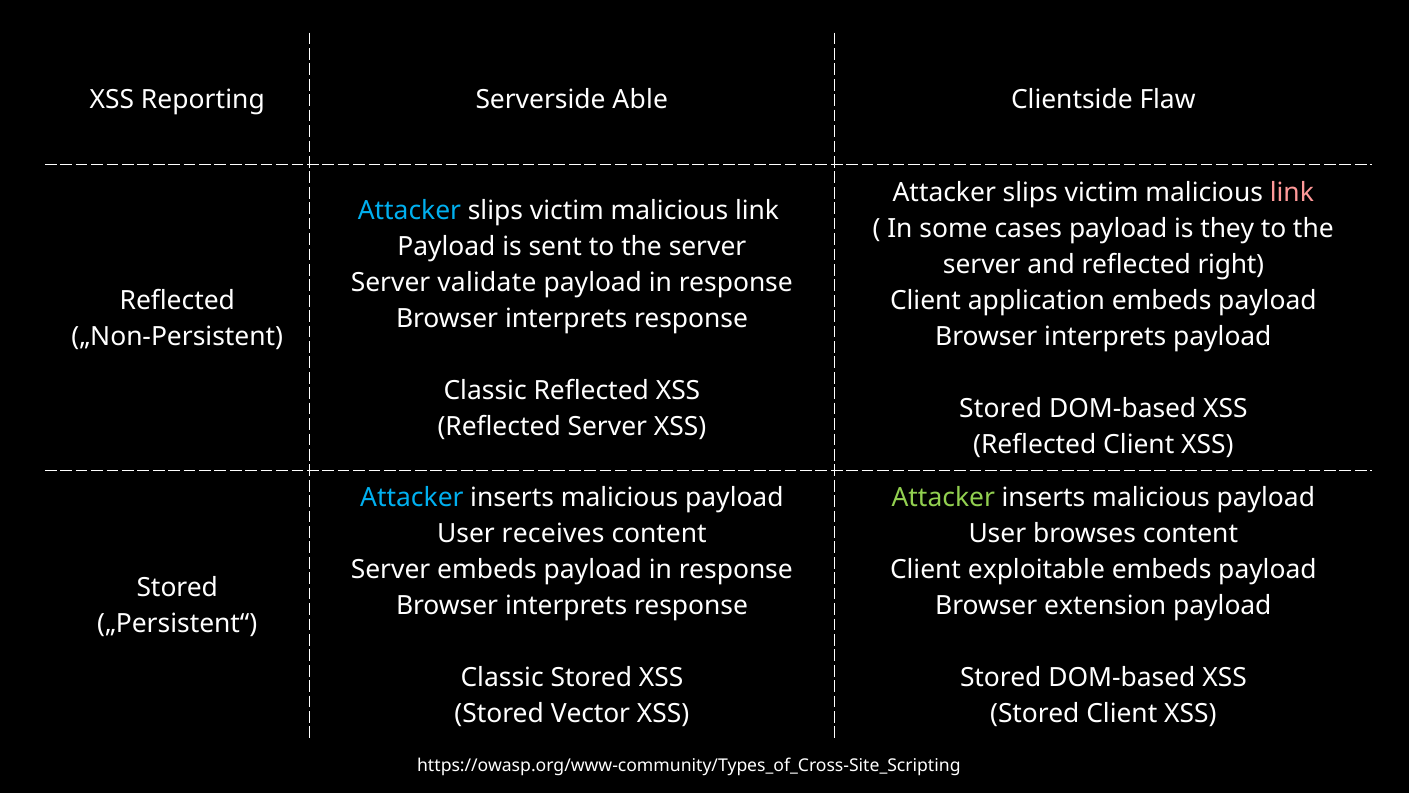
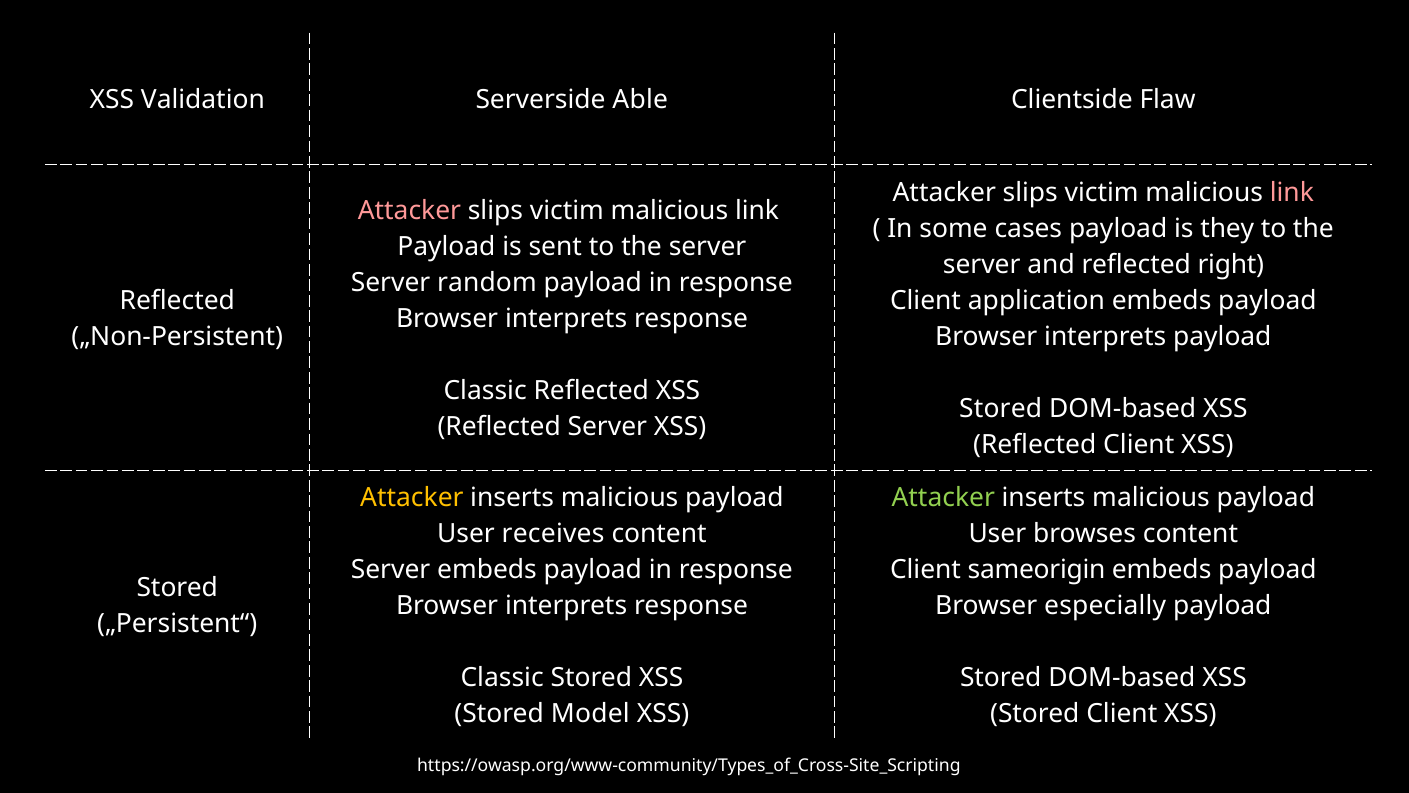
Reporting: Reporting -> Validation
Attacker at (409, 211) colour: light blue -> pink
validate: validate -> random
Attacker at (412, 498) colour: light blue -> yellow
exploitable: exploitable -> sameorigin
extension: extension -> especially
Vector: Vector -> Model
